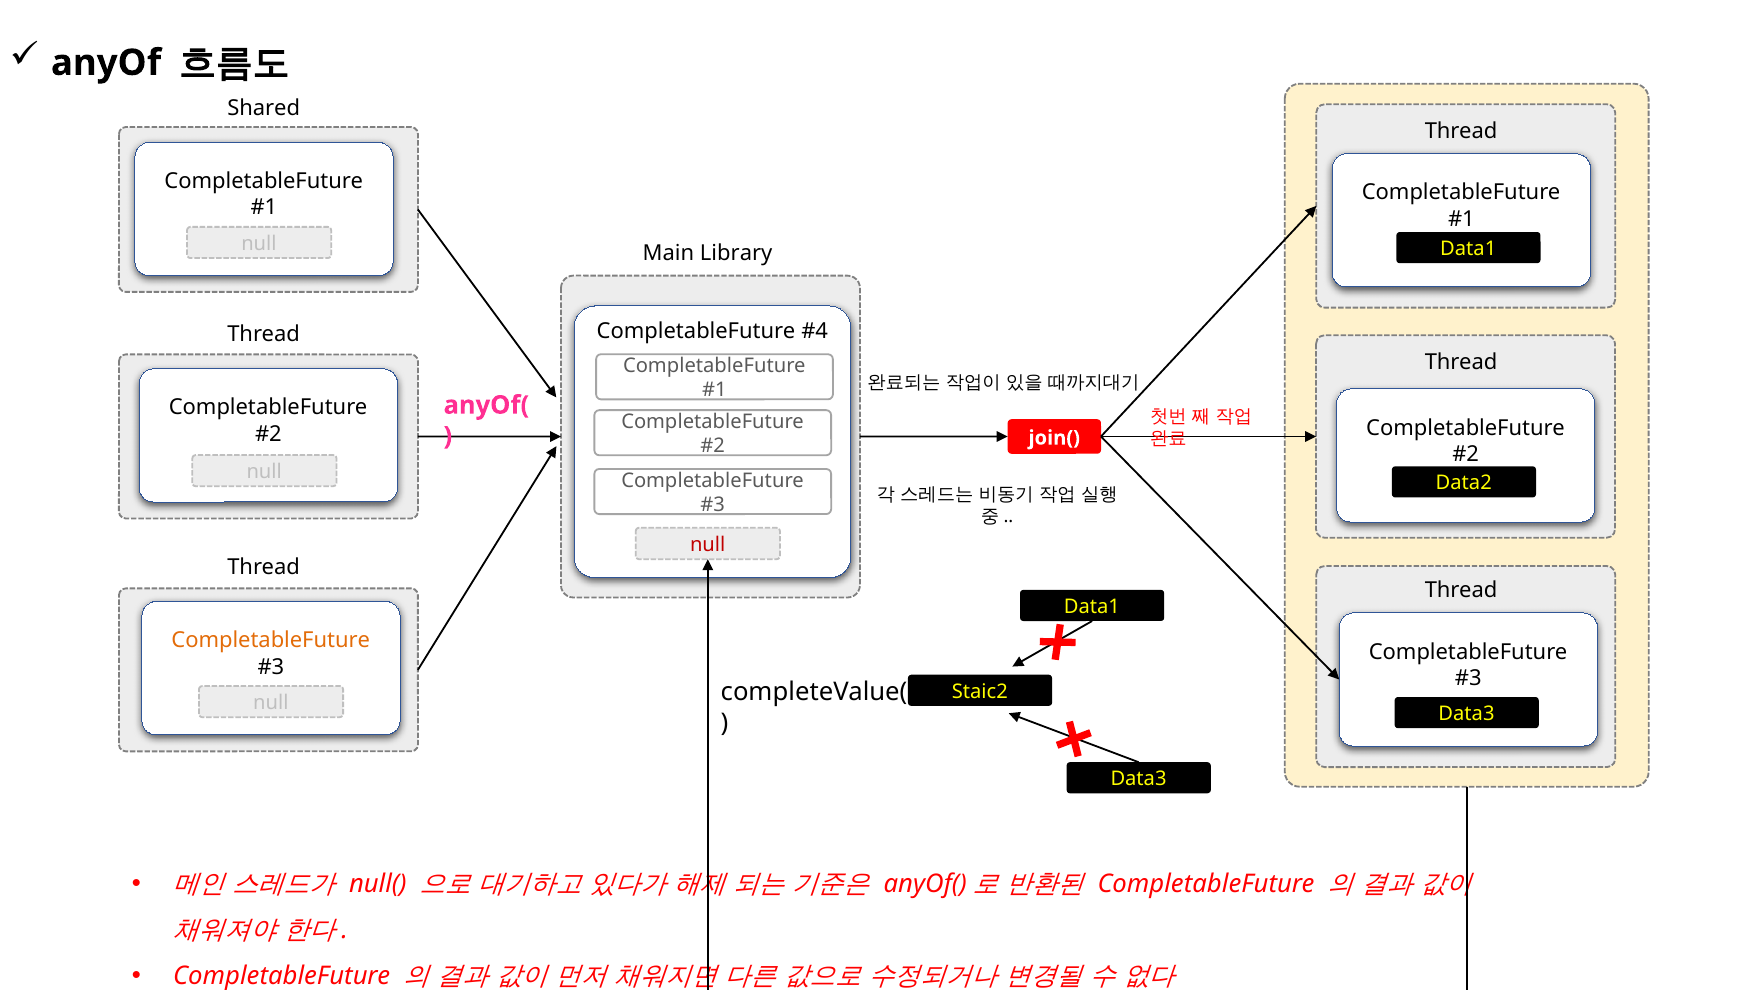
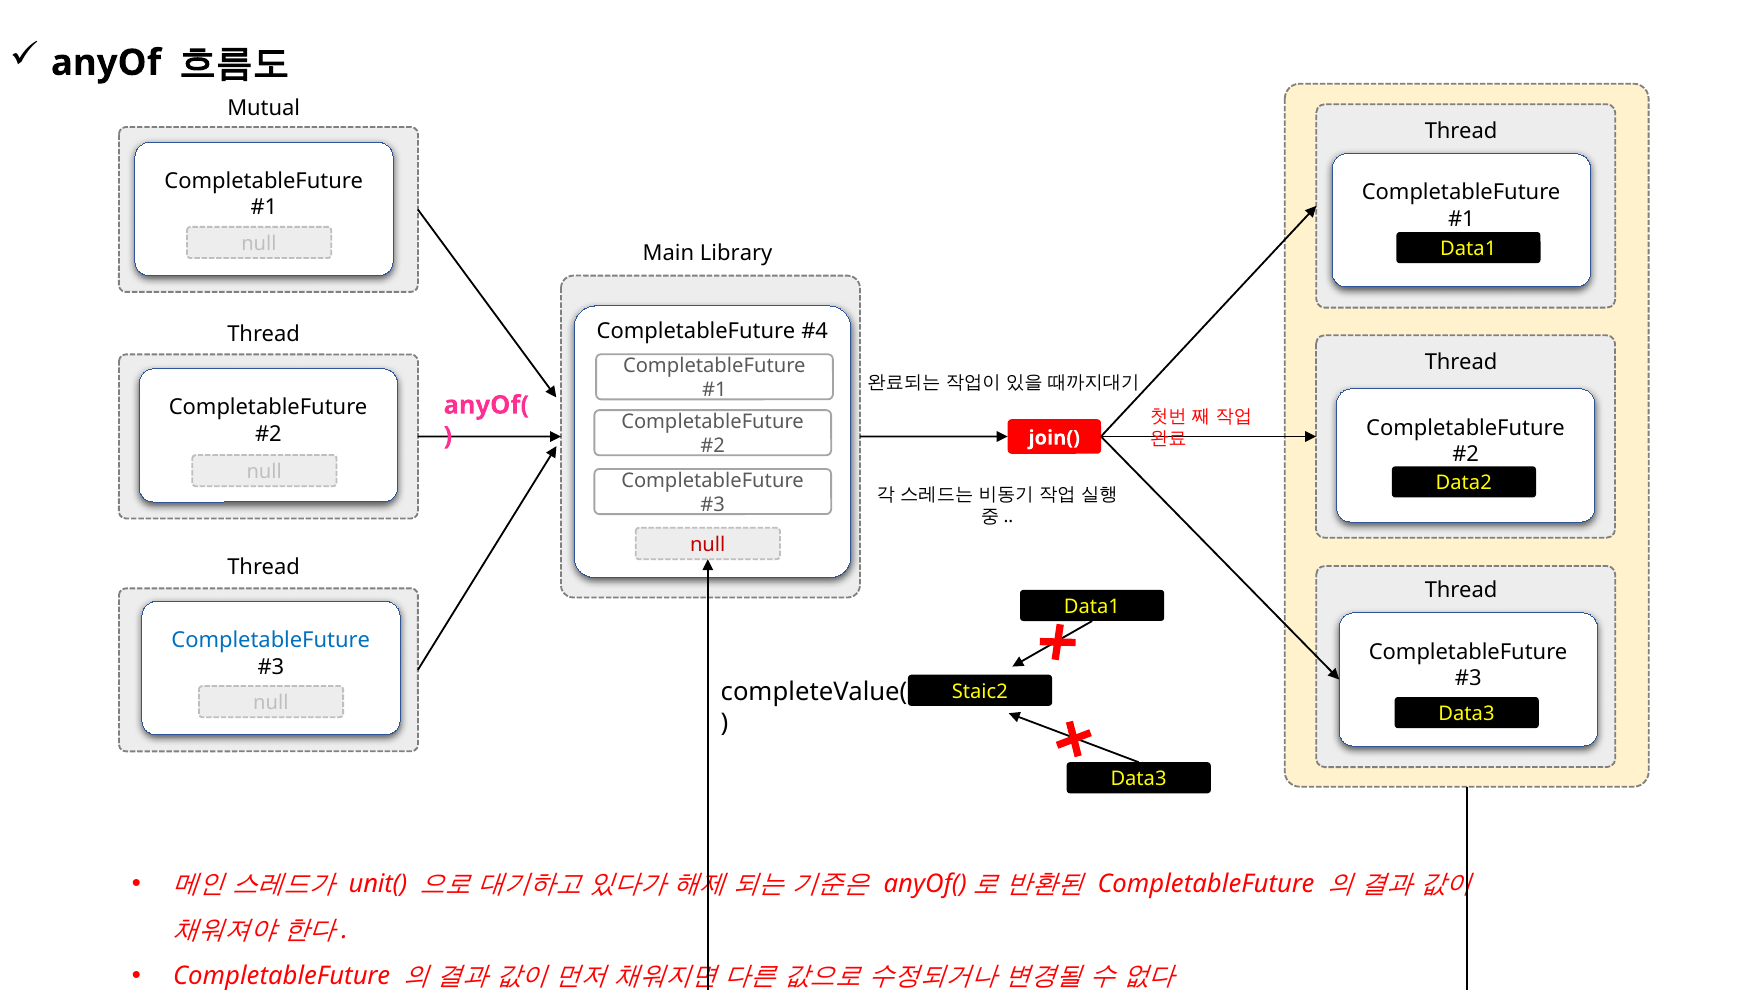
Shared: Shared -> Mutual
CompletableFuture at (271, 640) colour: orange -> blue
null(: null( -> unit(
